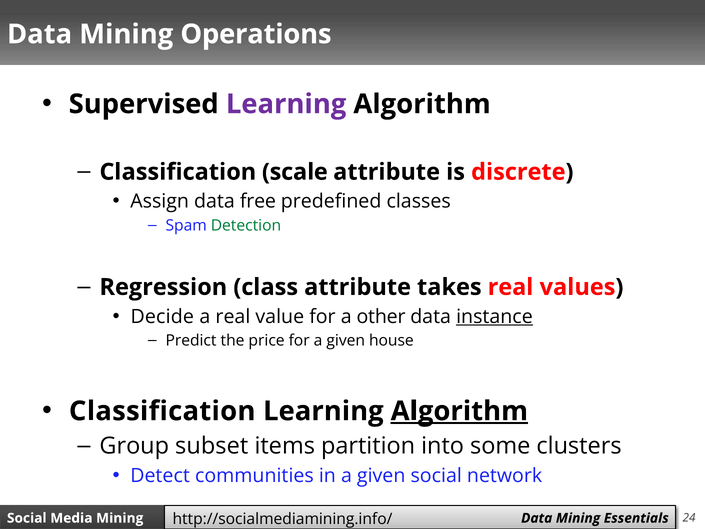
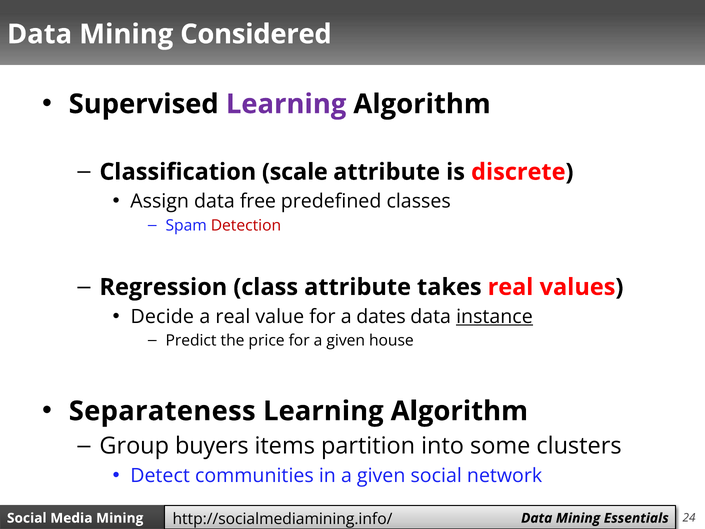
Operations: Operations -> Considered
Detection colour: green -> red
other: other -> dates
Classification at (162, 411): Classification -> Separateness
Algorithm at (459, 411) underline: present -> none
subset: subset -> buyers
